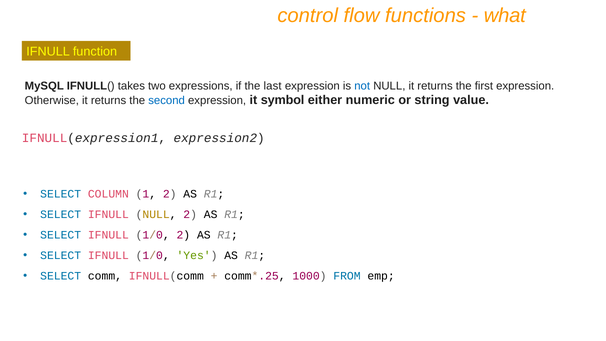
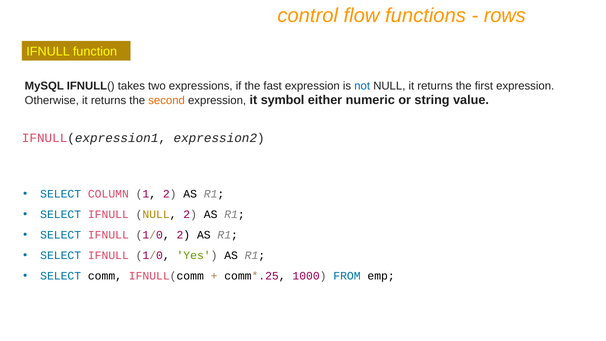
what: what -> rows
last: last -> fast
second colour: blue -> orange
